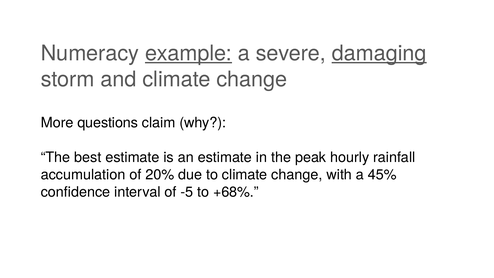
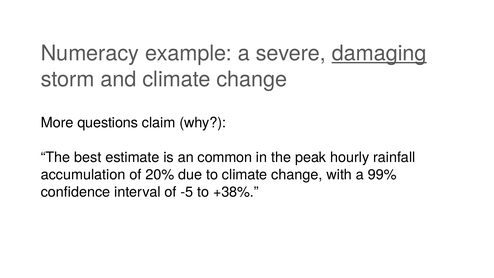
example underline: present -> none
an estimate: estimate -> common
45%: 45% -> 99%
+68%: +68% -> +38%
